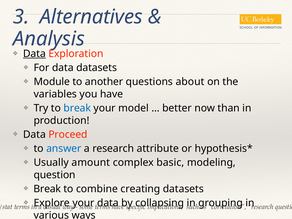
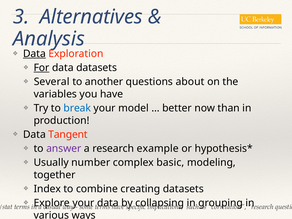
For underline: none -> present
Module: Module -> Several
Proceed: Proceed -> Tangent
answer colour: blue -> purple
attribute: attribute -> example
amount: amount -> number
question at (55, 175): question -> together
Break at (47, 189): Break -> Index
